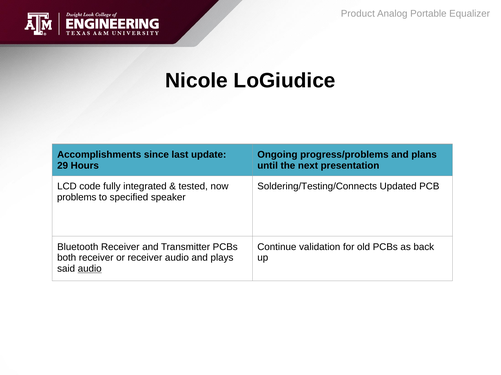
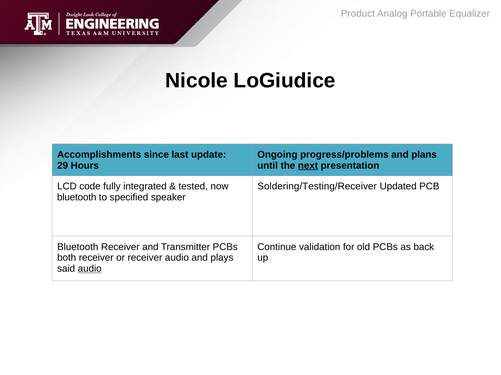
next underline: none -> present
Soldering/Testing/Connects: Soldering/Testing/Connects -> Soldering/Testing/Receiver
problems at (77, 198): problems -> bluetooth
